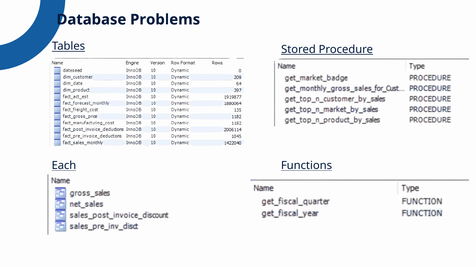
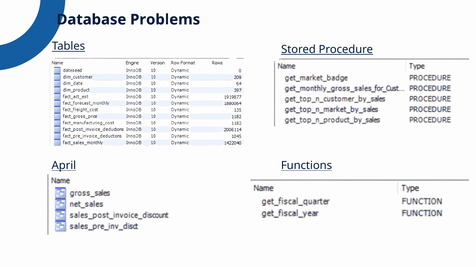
Each: Each -> April
